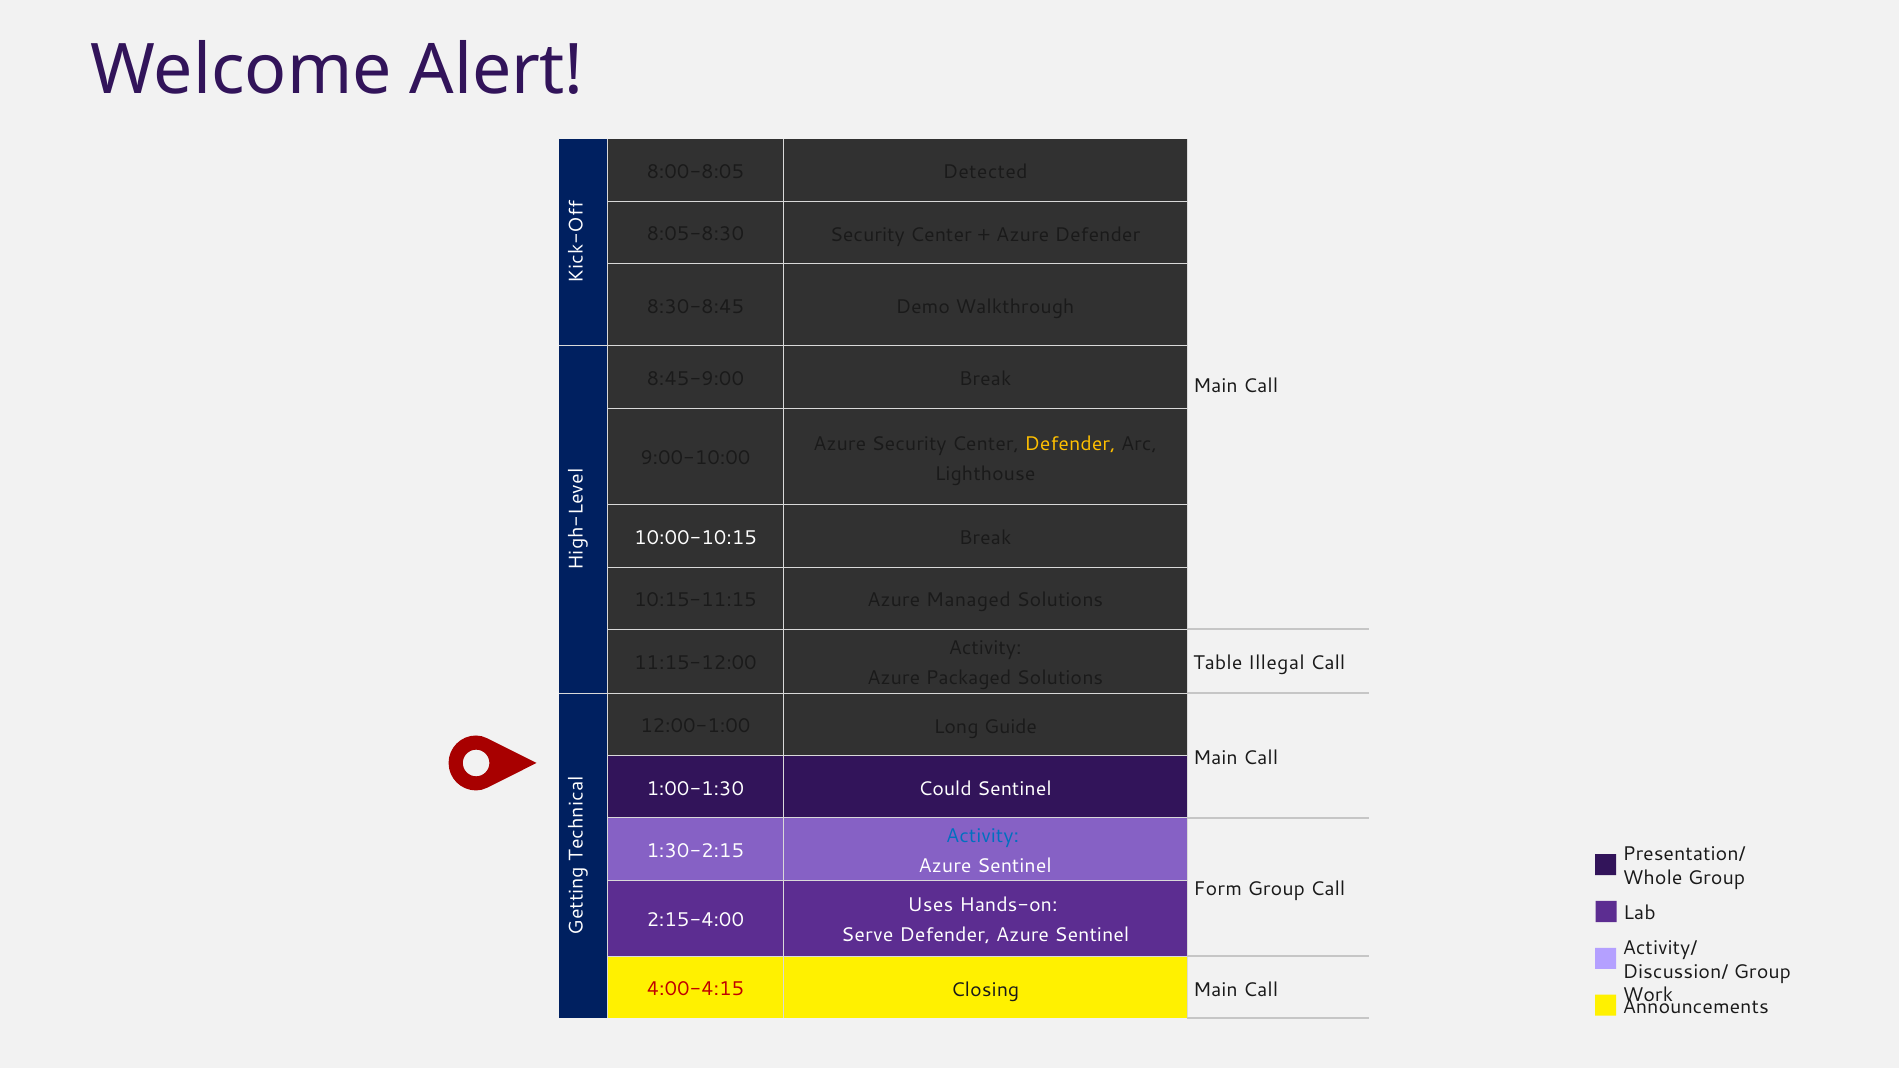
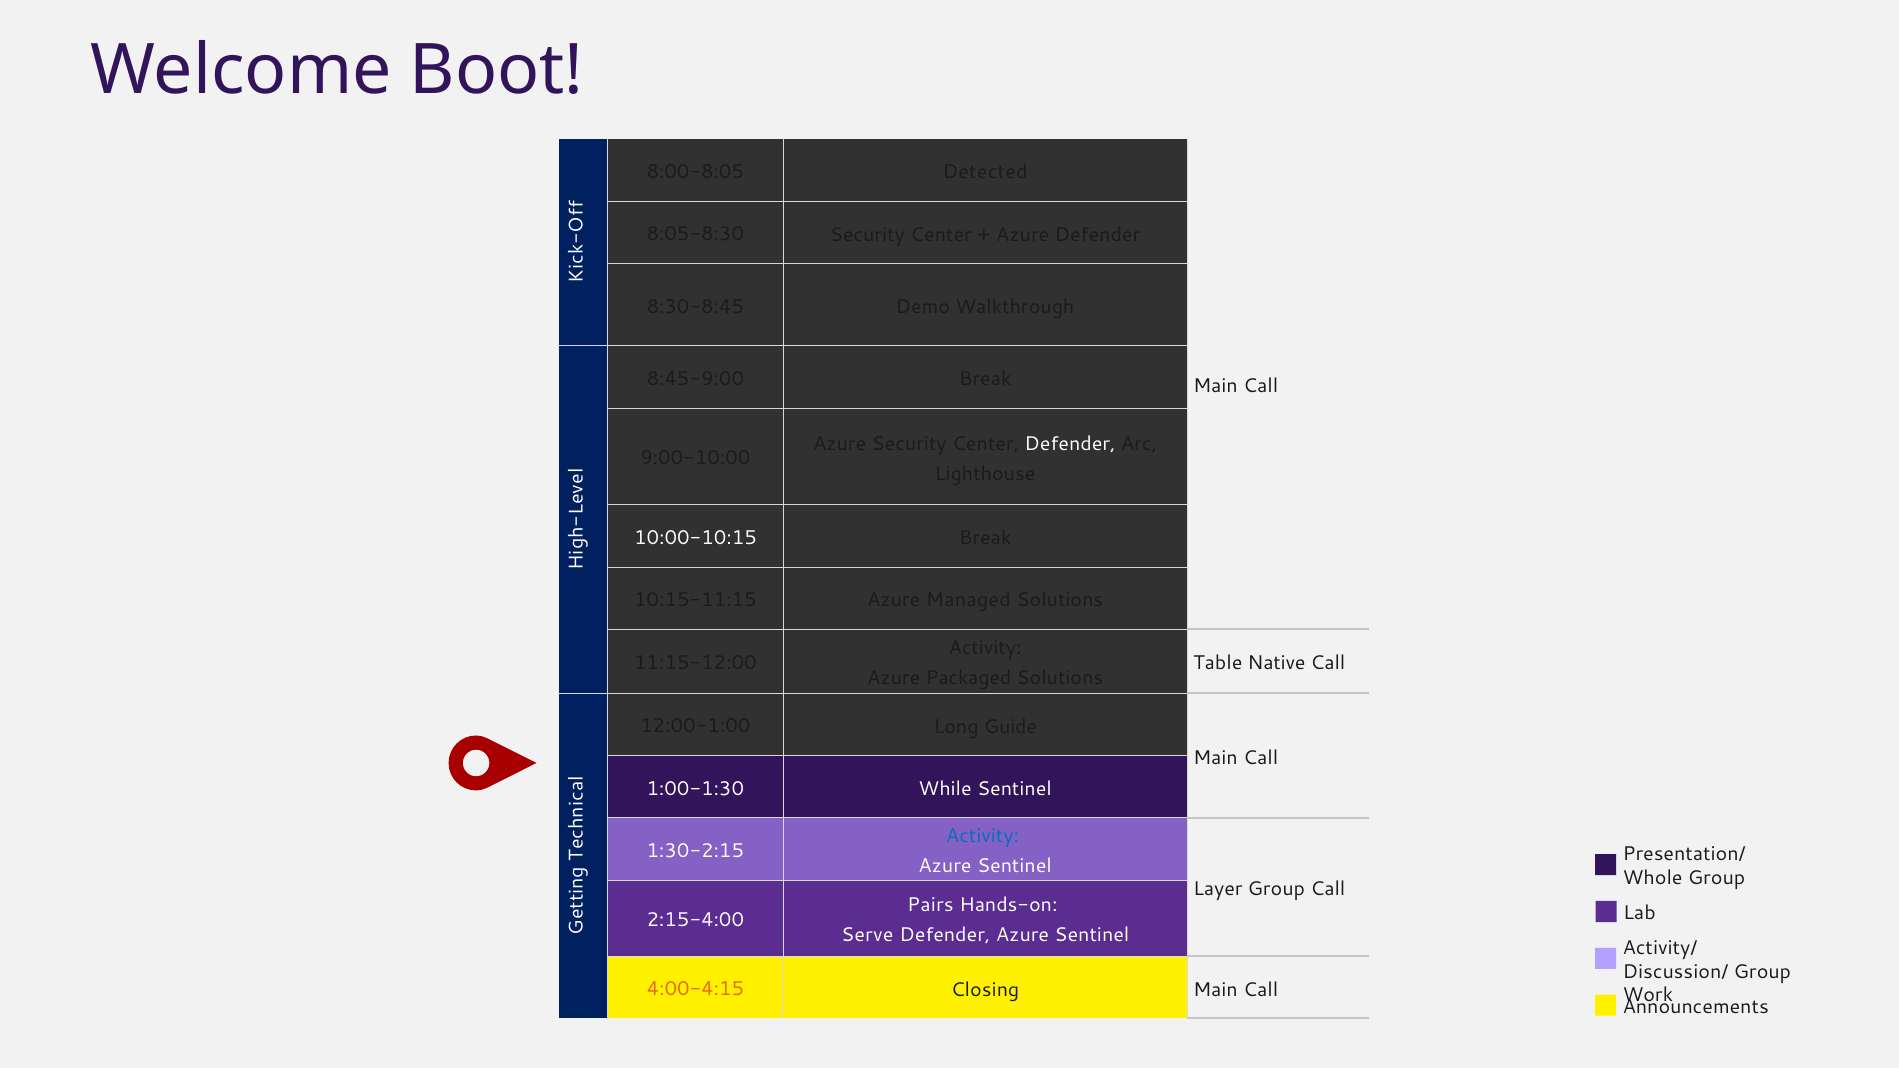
Alert: Alert -> Boot
Defender at (1070, 444) colour: yellow -> white
Illegal: Illegal -> Native
Could: Could -> While
Form: Form -> Layer
Uses: Uses -> Pairs
4:00-4:15 colour: red -> orange
